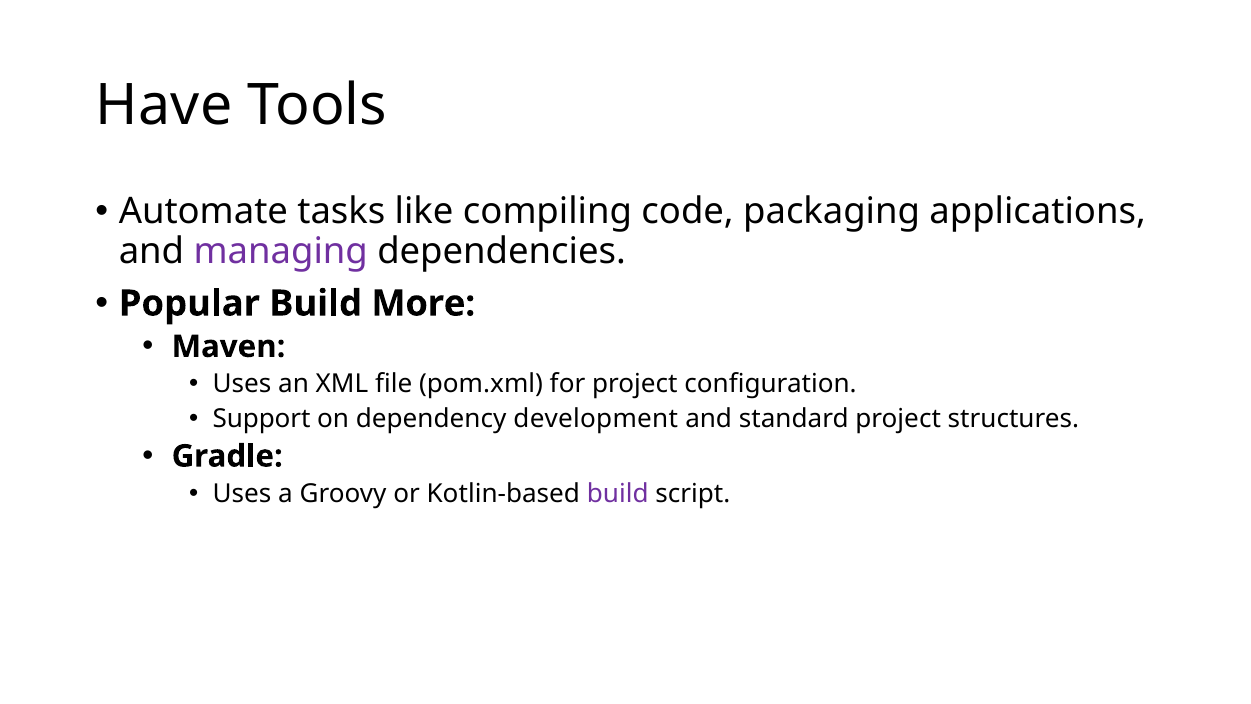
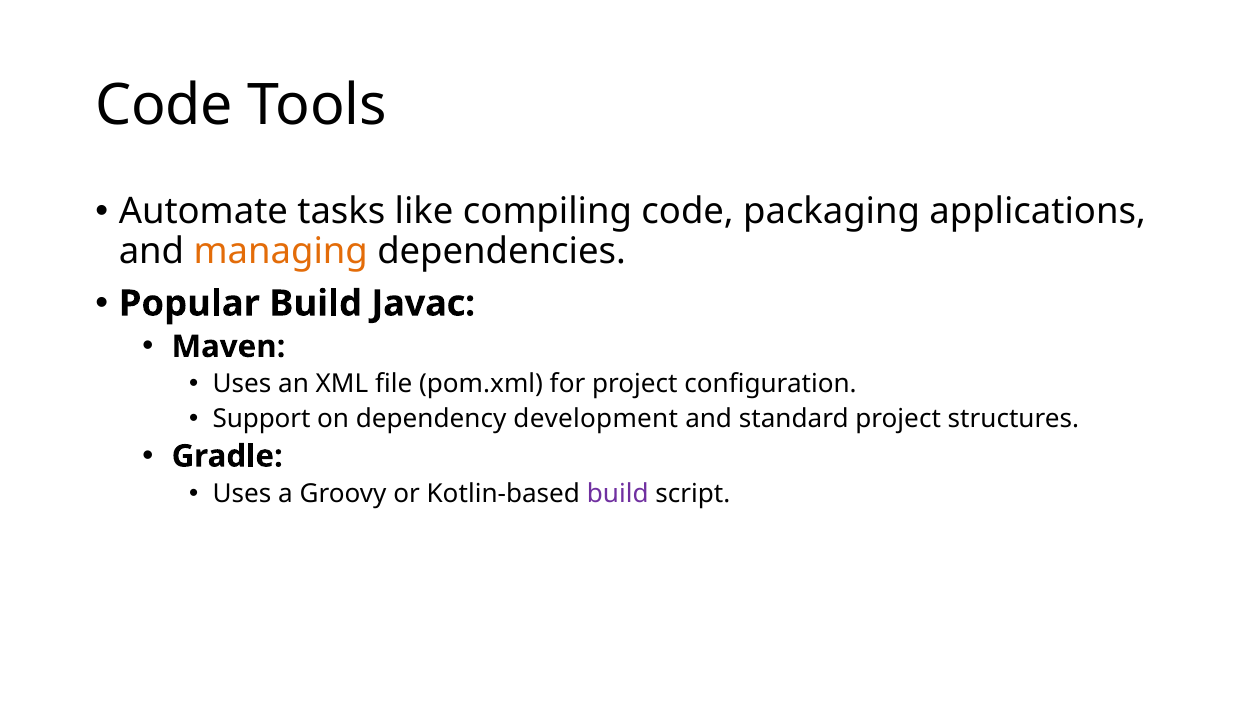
Have at (164, 105): Have -> Code
managing colour: purple -> orange
More: More -> Javac
